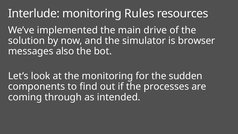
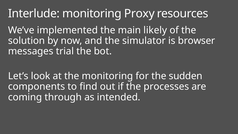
Rules: Rules -> Proxy
drive: drive -> likely
also: also -> trial
